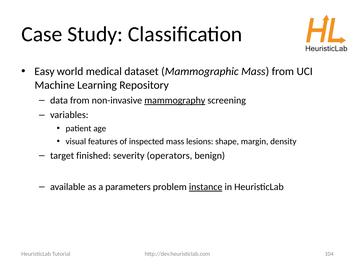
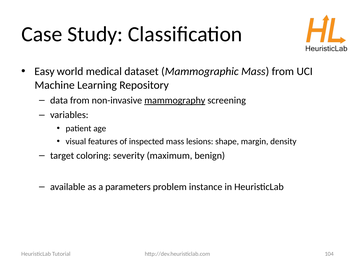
finished: finished -> coloring
operators: operators -> maximum
instance underline: present -> none
